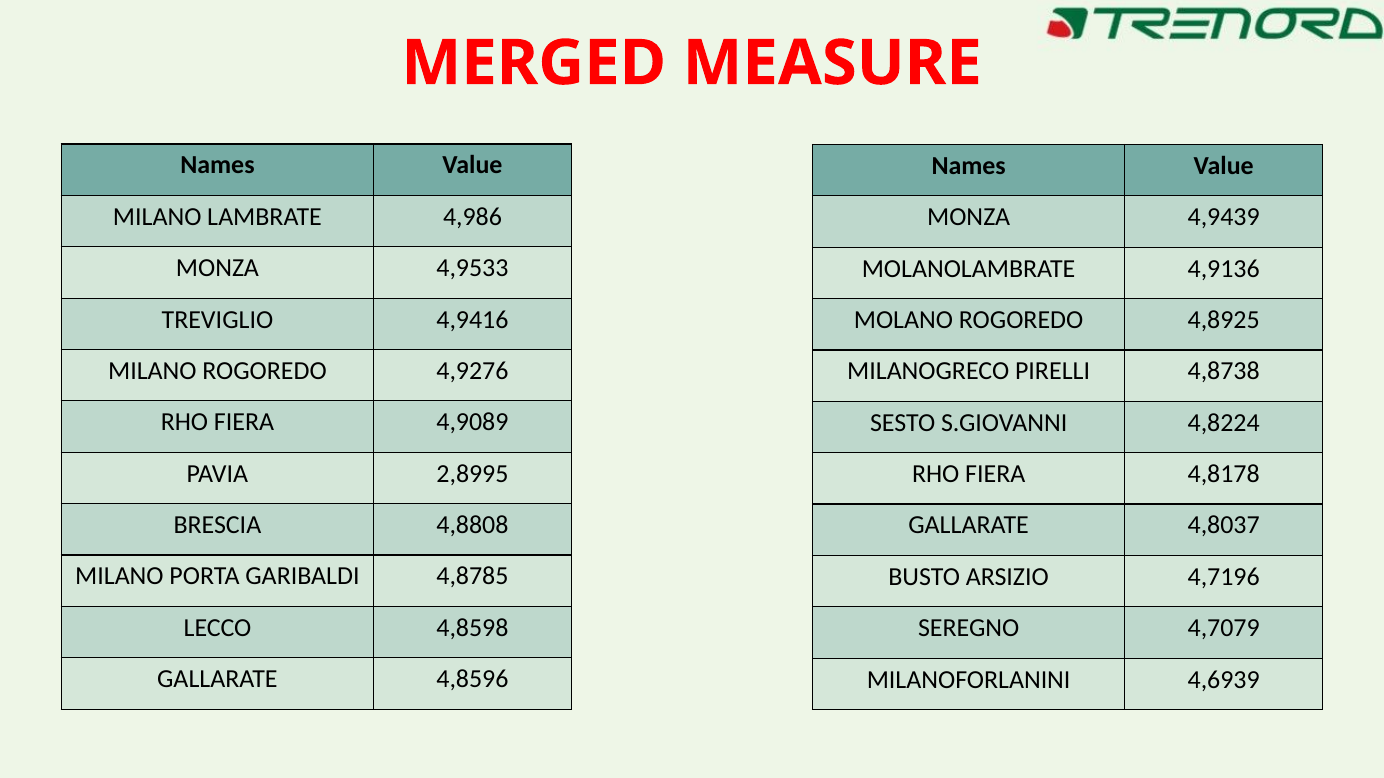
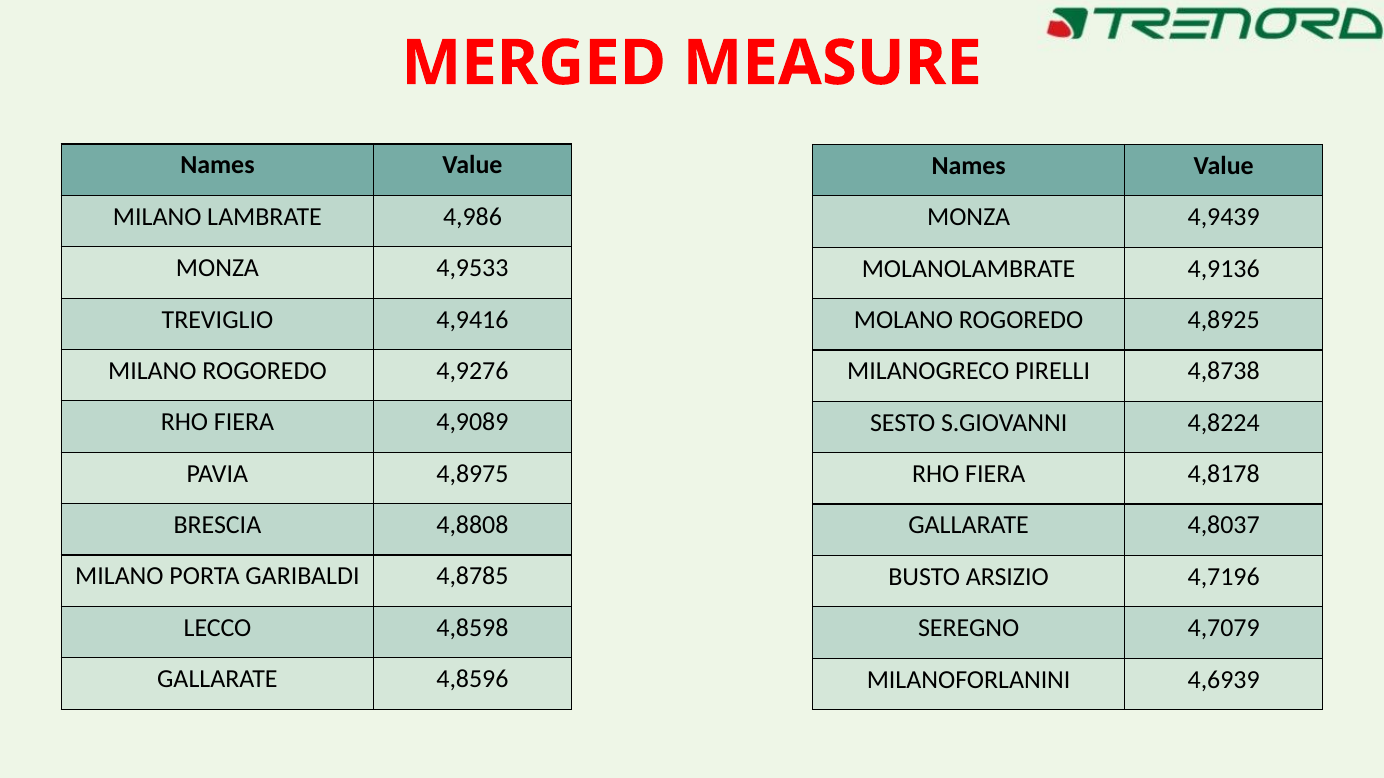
2,8995: 2,8995 -> 4,8975
